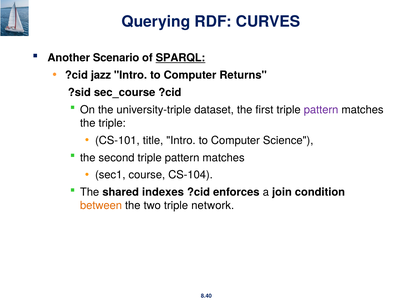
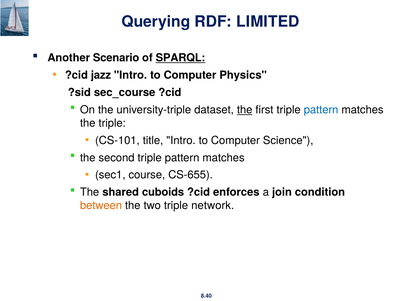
CURVES: CURVES -> LIMITED
Returns: Returns -> Physics
the at (245, 110) underline: none -> present
pattern at (321, 110) colour: purple -> blue
CS-104: CS-104 -> CS-655
indexes: indexes -> cuboids
